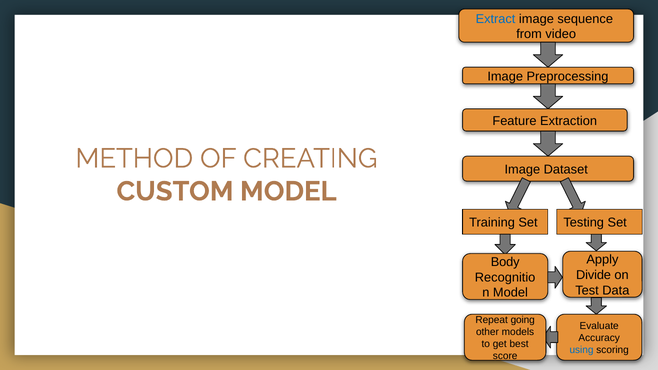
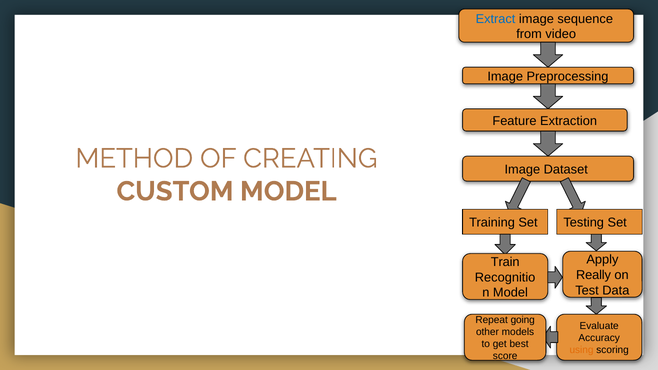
Body: Body -> Train
Divide: Divide -> Really
using colour: blue -> orange
